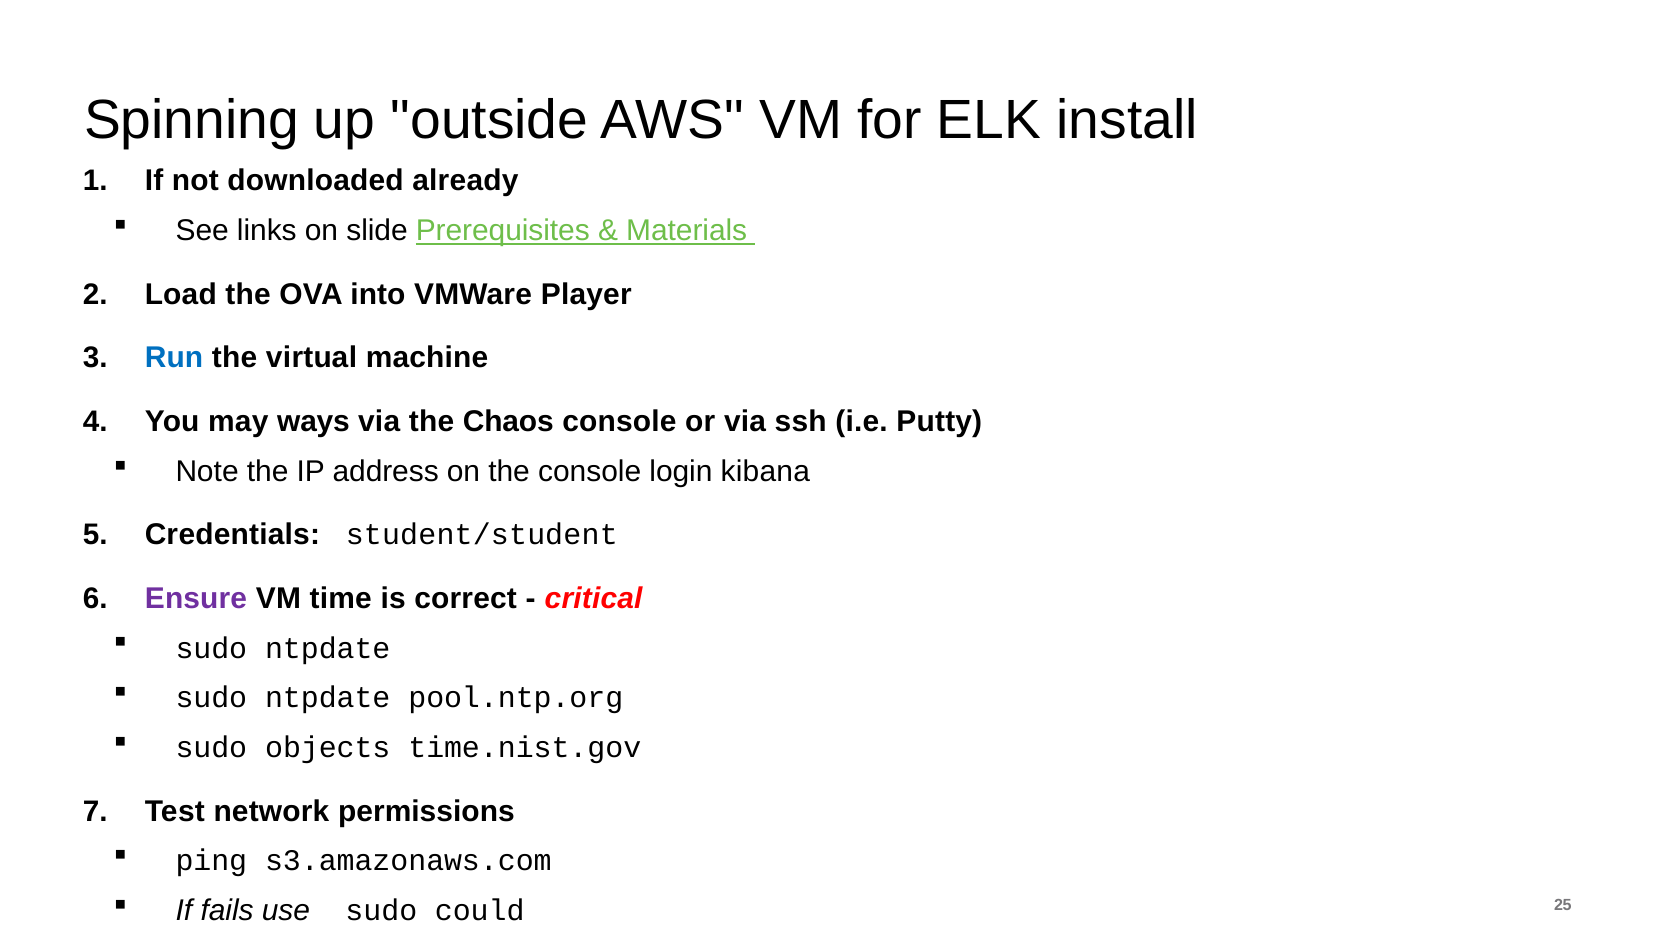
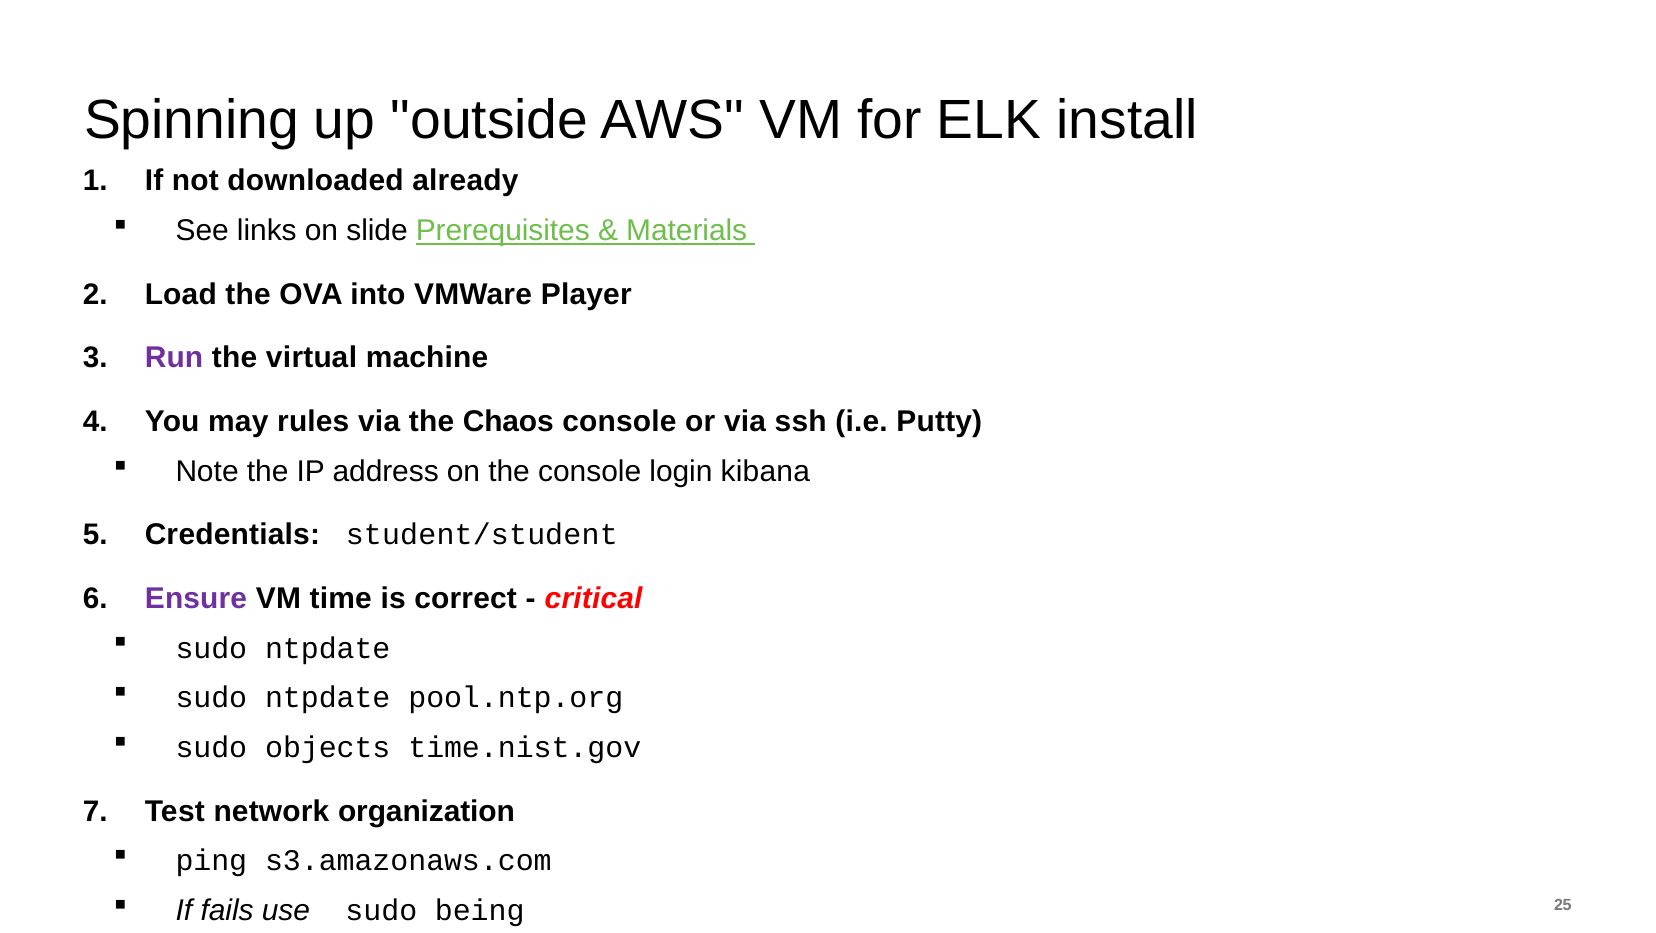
Run colour: blue -> purple
ways: ways -> rules
permissions: permissions -> organization
could: could -> being
